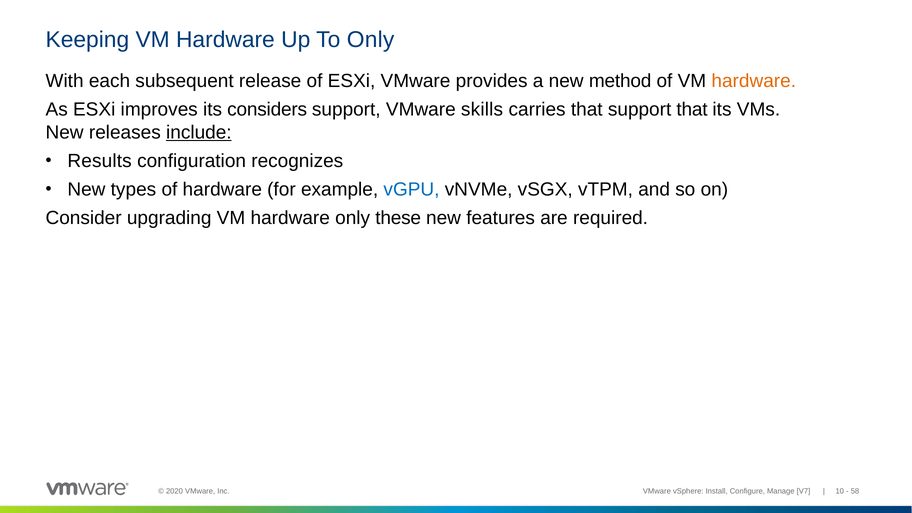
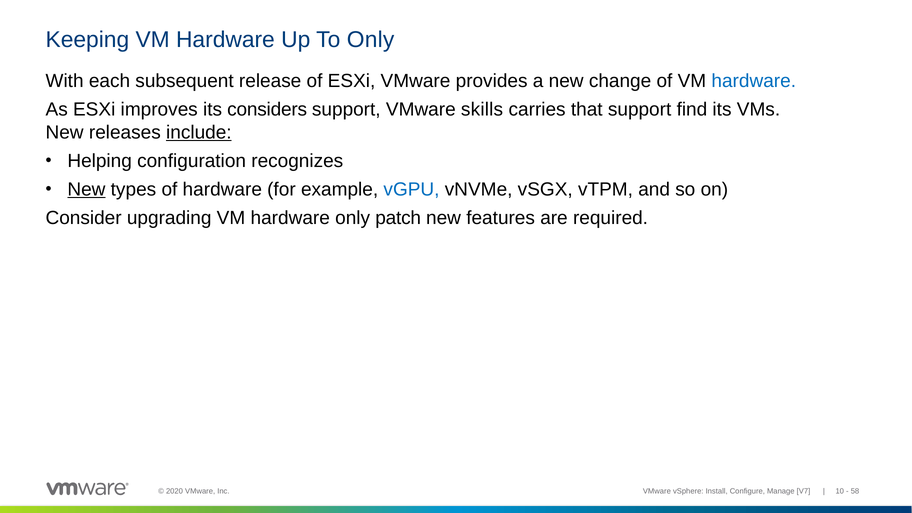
method: method -> change
hardware at (754, 81) colour: orange -> blue
support that: that -> find
Results: Results -> Helping
New at (86, 189) underline: none -> present
these: these -> patch
